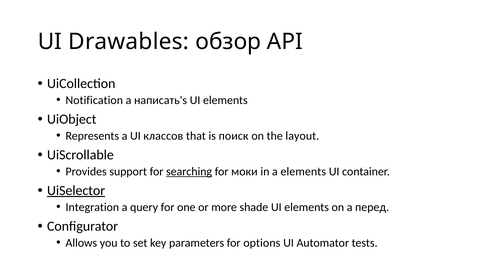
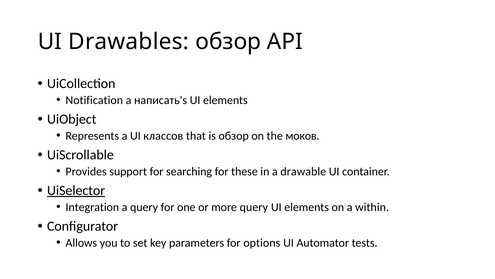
is поиск: поиск -> обзор
layout: layout -> моков
searching underline: present -> none
моки: моки -> these
a elements: elements -> drawable
more shade: shade -> query
перед: перед -> within
